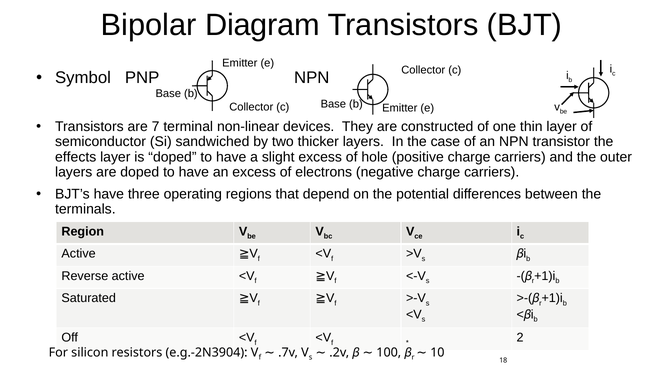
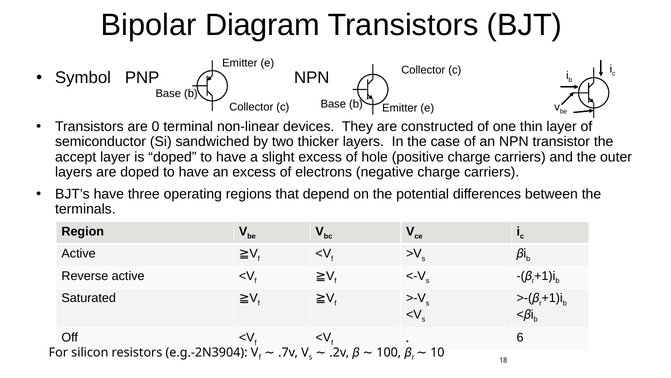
7: 7 -> 0
effects: effects -> accept
2: 2 -> 6
